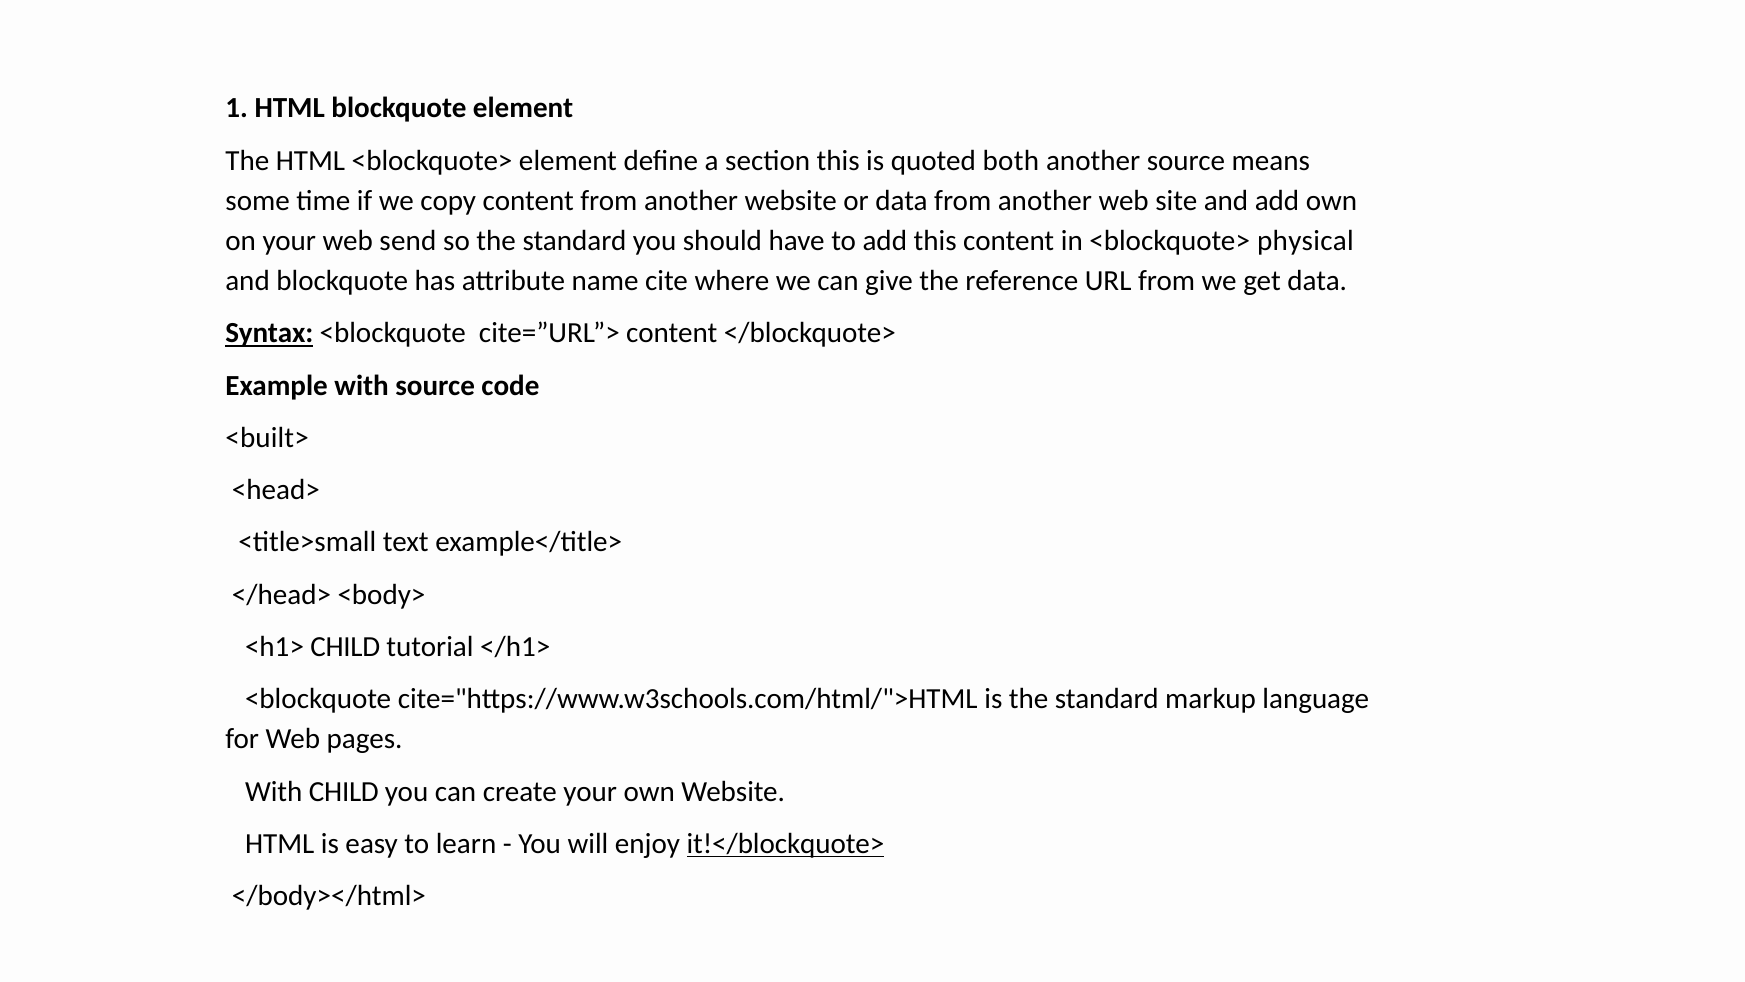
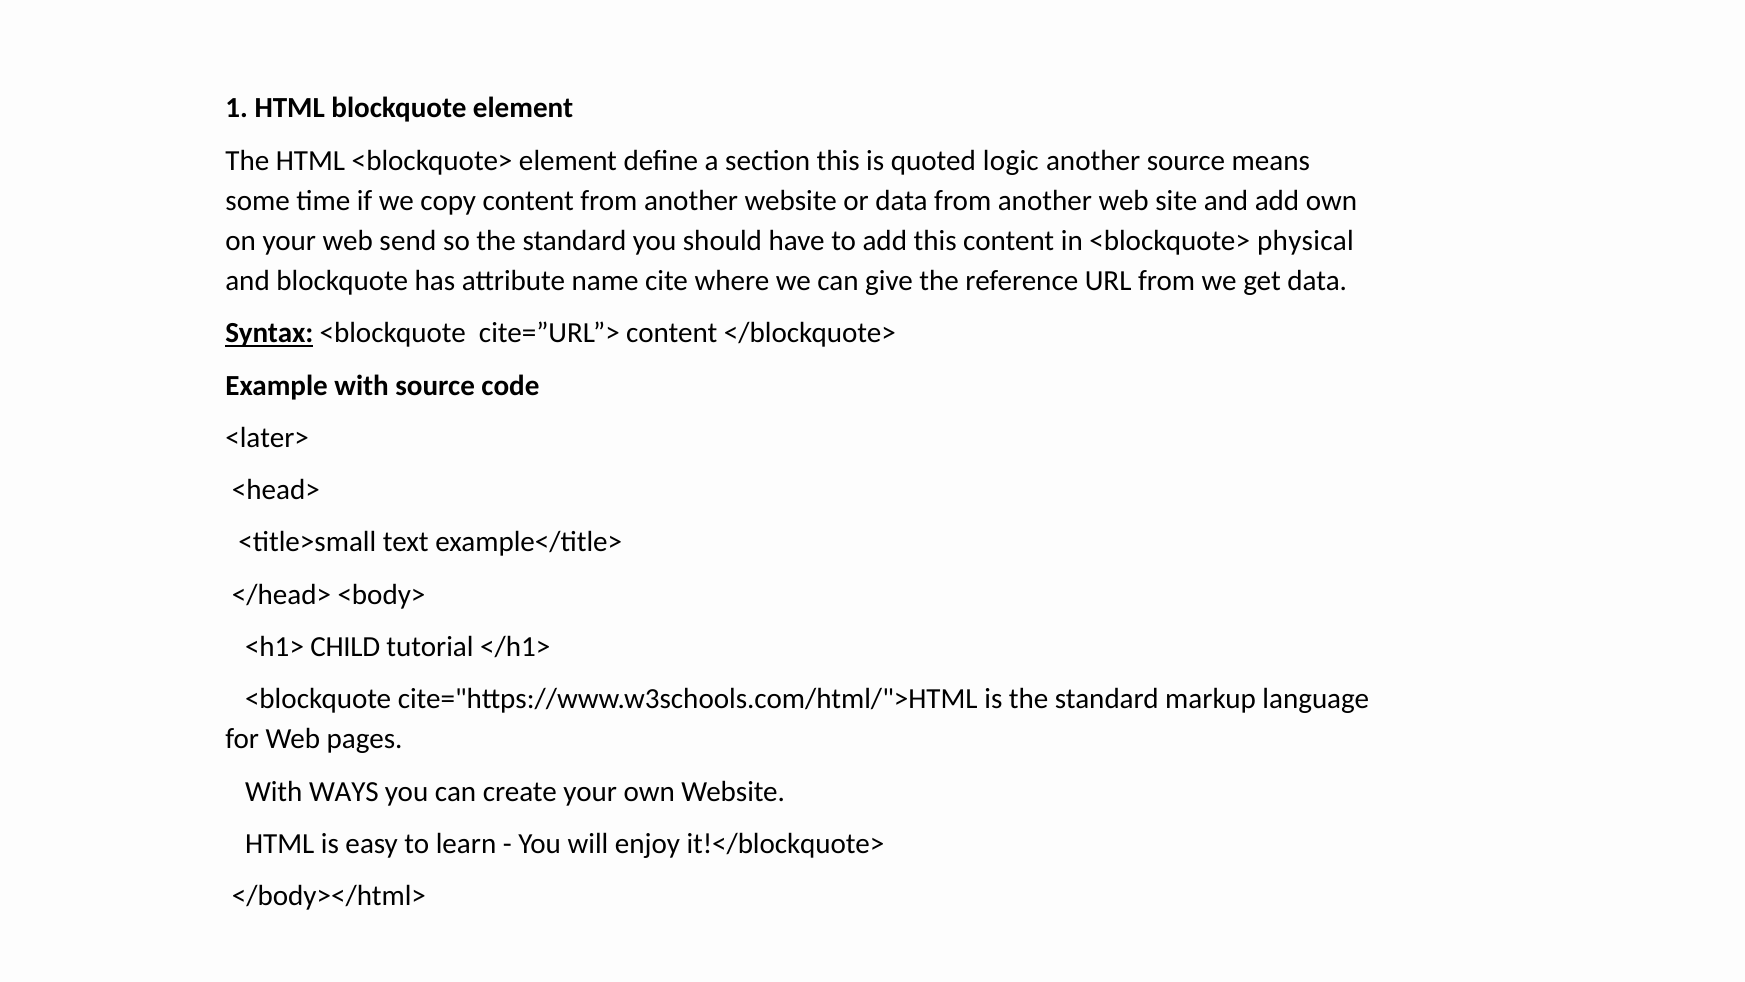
both: both -> logic
<built>: <built> -> <later>
With CHILD: CHILD -> WAYS
it!</blockquote> underline: present -> none
